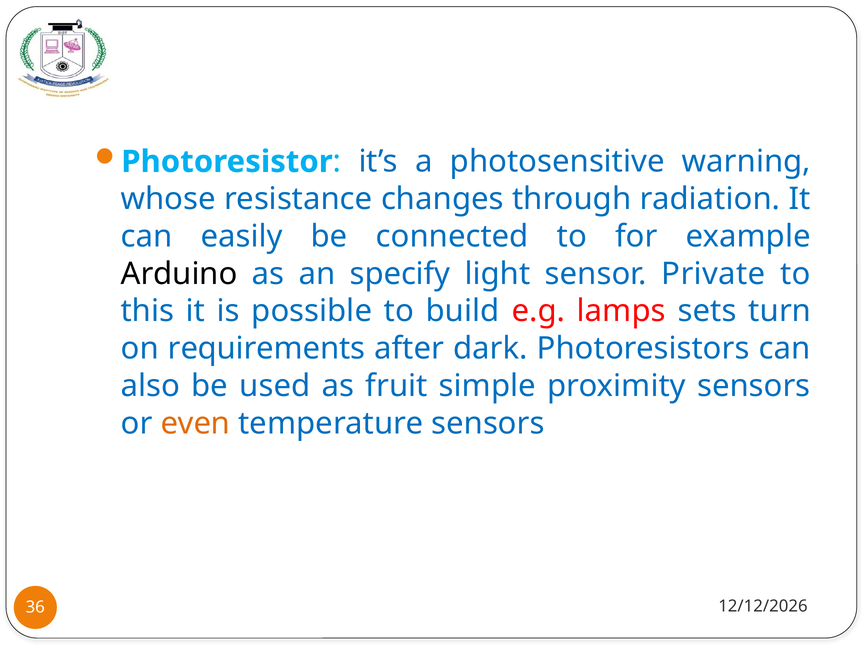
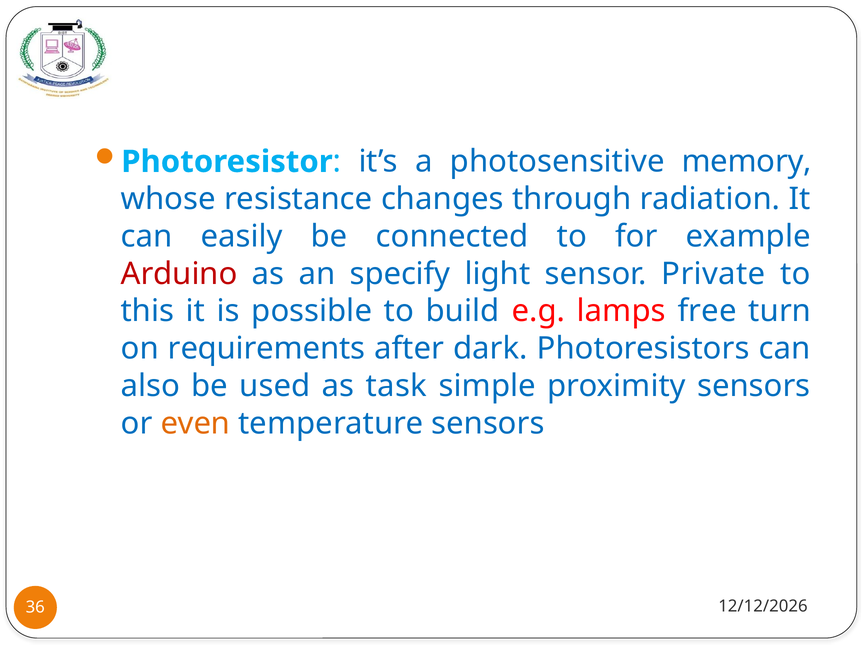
warning: warning -> memory
Arduino colour: black -> red
sets: sets -> free
fruit: fruit -> task
